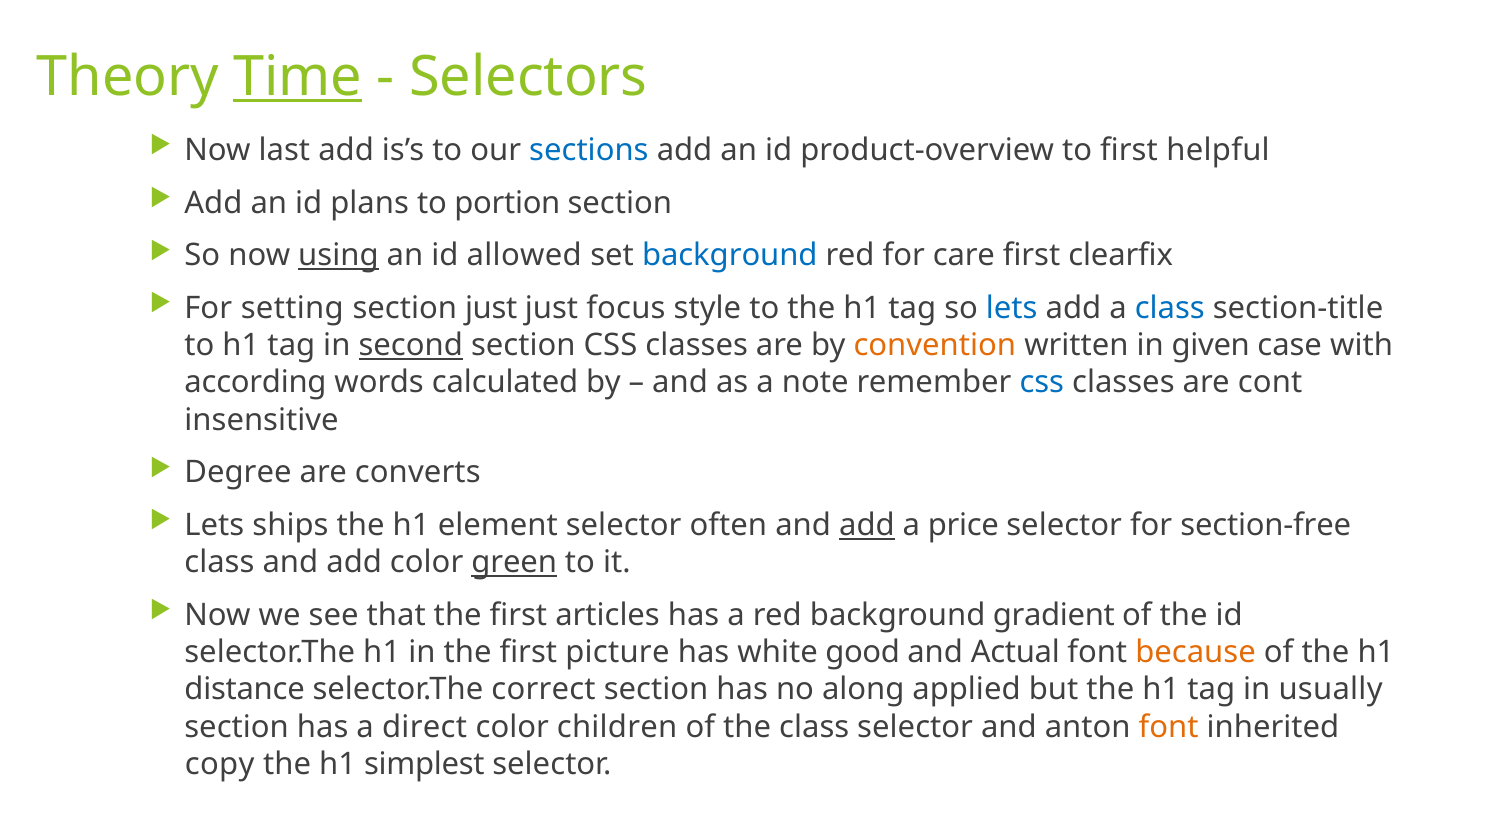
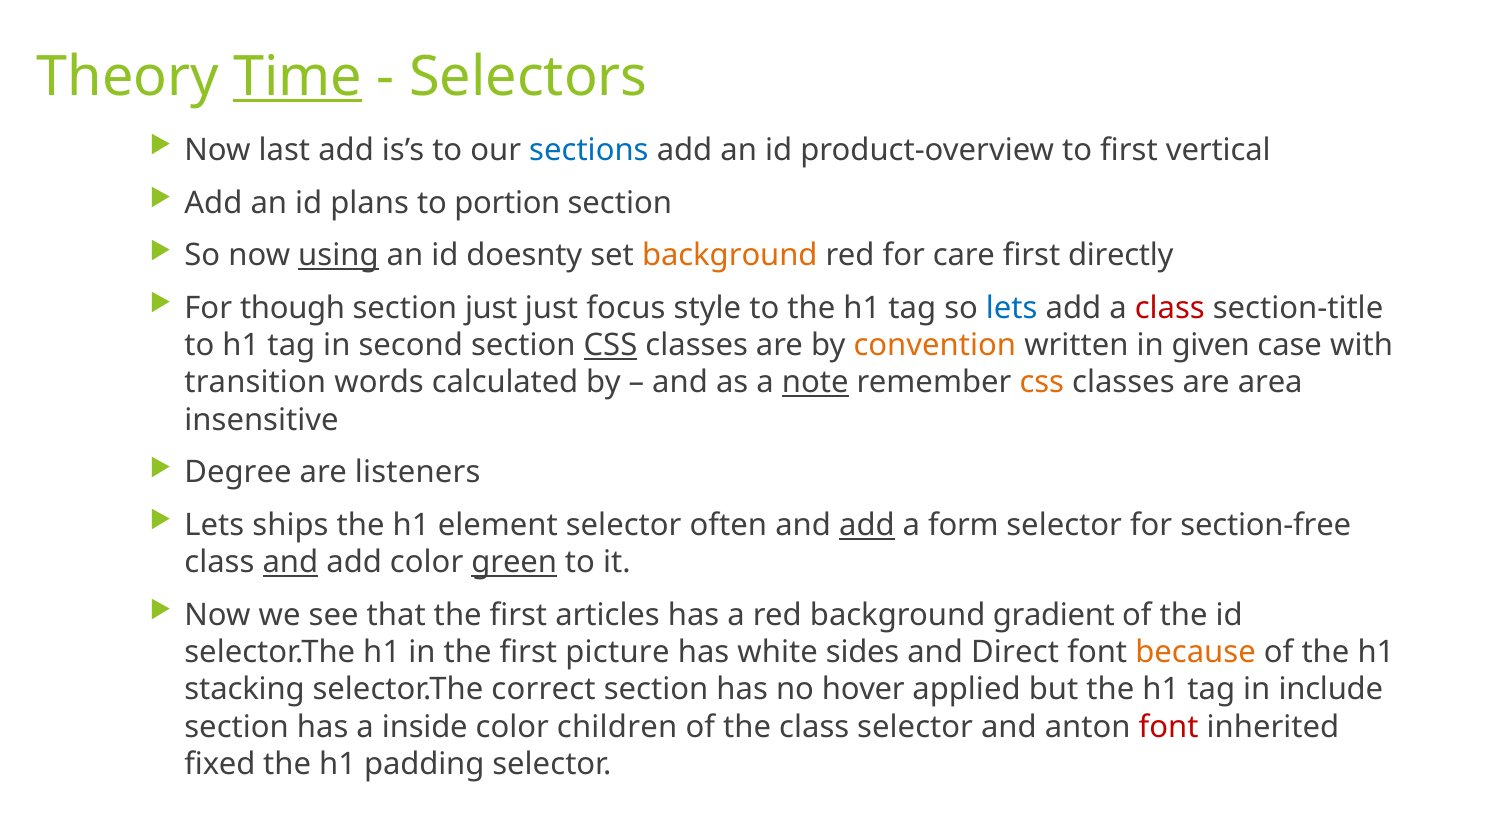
helpful: helpful -> vertical
allowed: allowed -> doesnty
background at (730, 255) colour: blue -> orange
clearfix: clearfix -> directly
setting: setting -> though
class at (1170, 308) colour: blue -> red
second underline: present -> none
CSS at (610, 345) underline: none -> present
according: according -> transition
note underline: none -> present
css at (1042, 383) colour: blue -> orange
cont: cont -> area
converts: converts -> listeners
price: price -> form
and at (290, 563) underline: none -> present
good: good -> sides
Actual: Actual -> Direct
distance: distance -> stacking
along: along -> hover
usually: usually -> include
direct: direct -> inside
font at (1169, 727) colour: orange -> red
copy: copy -> fixed
simplest: simplest -> padding
